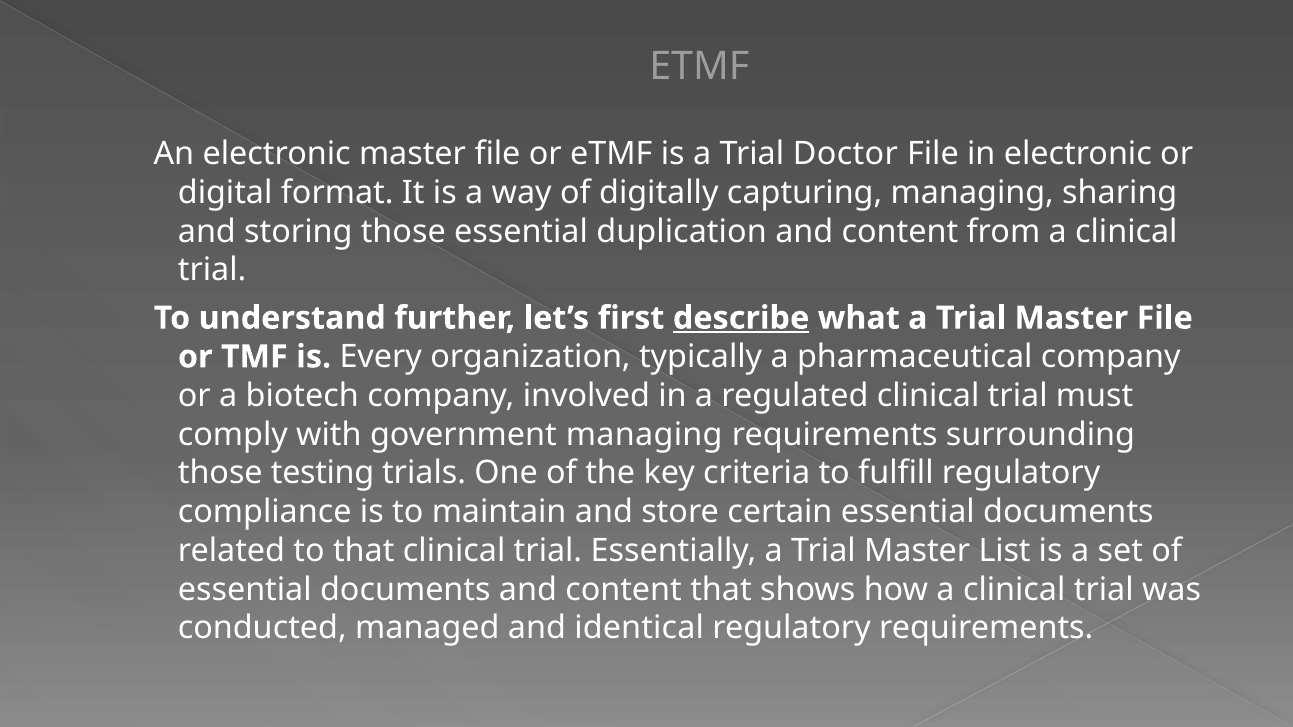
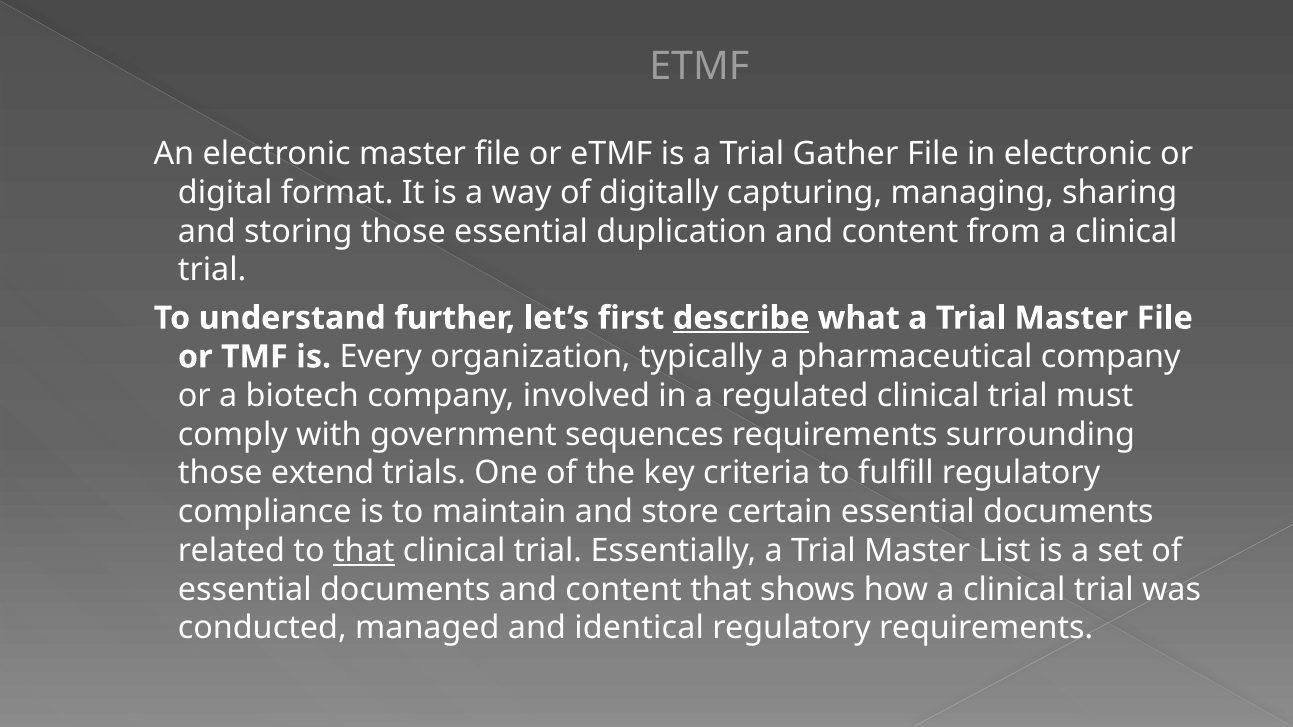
Doctor: Doctor -> Gather
government managing: managing -> sequences
testing: testing -> extend
that at (364, 551) underline: none -> present
